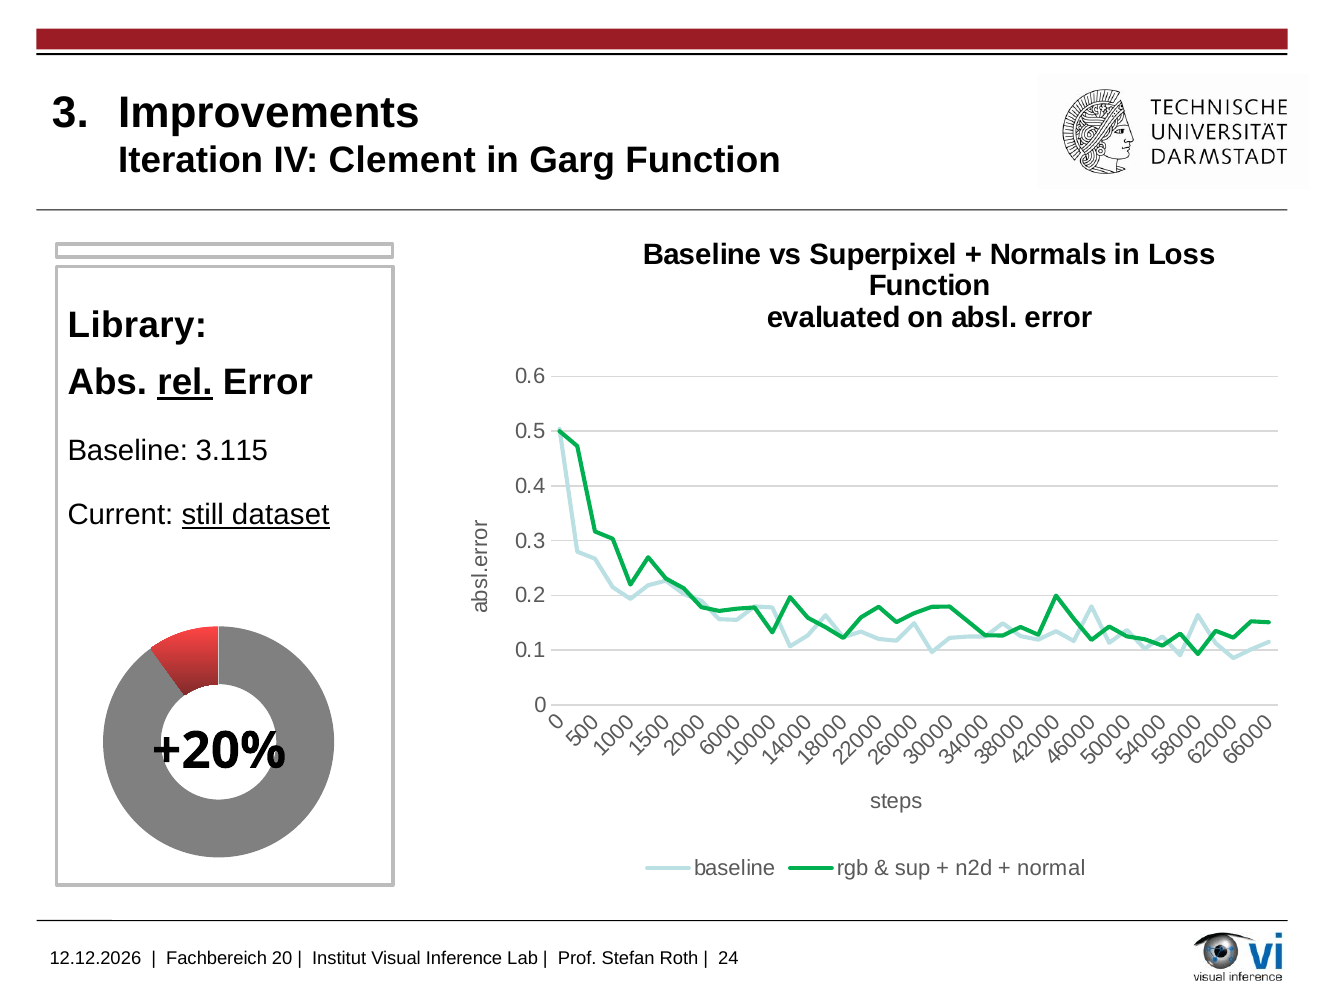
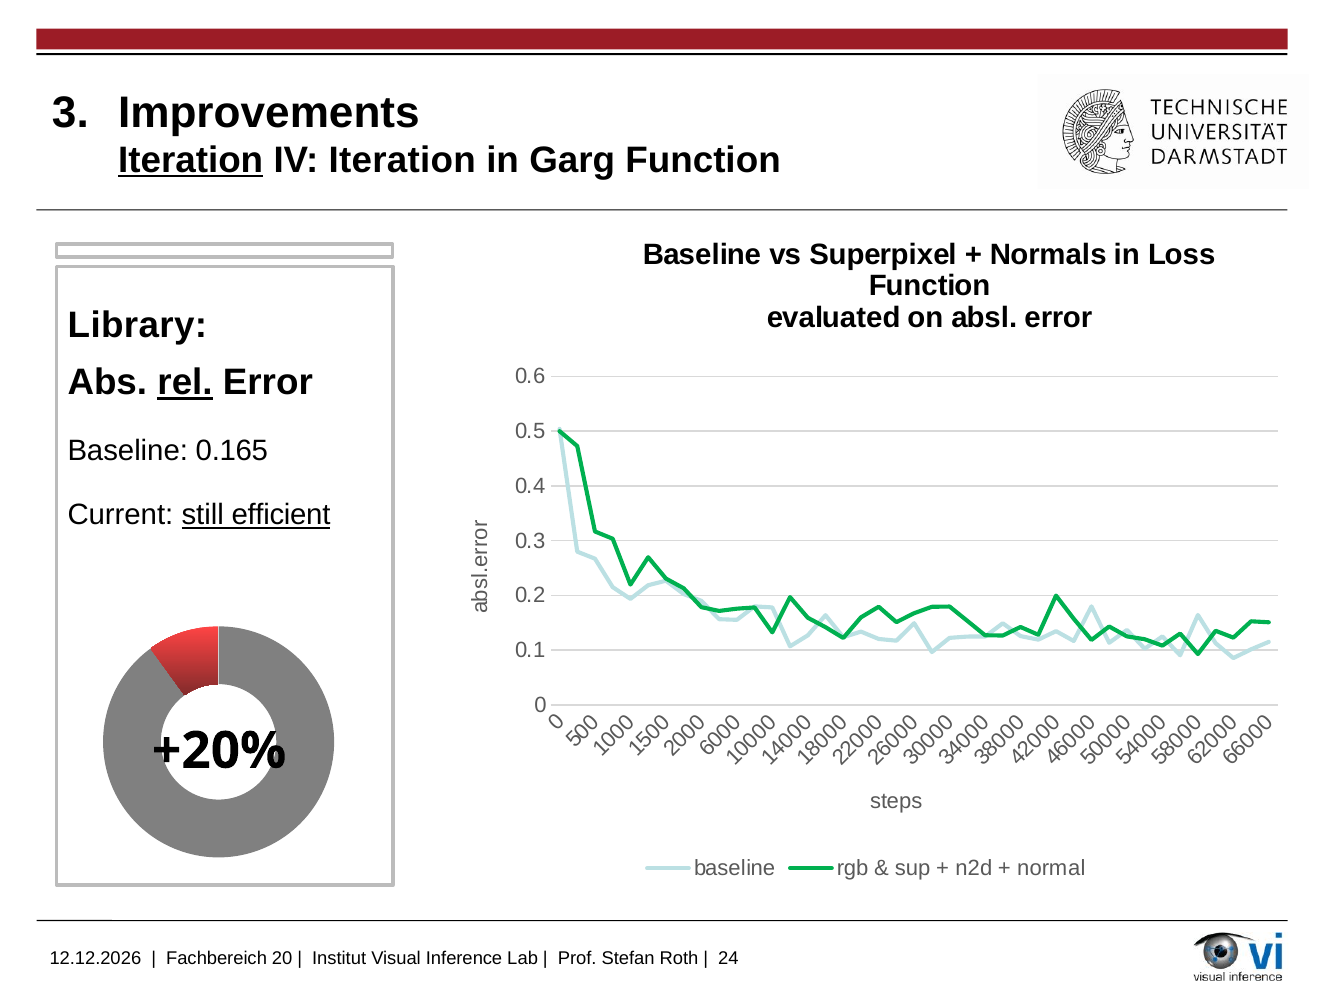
Iteration at (191, 160) underline: none -> present
IV Clement: Clement -> Iteration
3.115: 3.115 -> 0.165
dataset: dataset -> efficient
